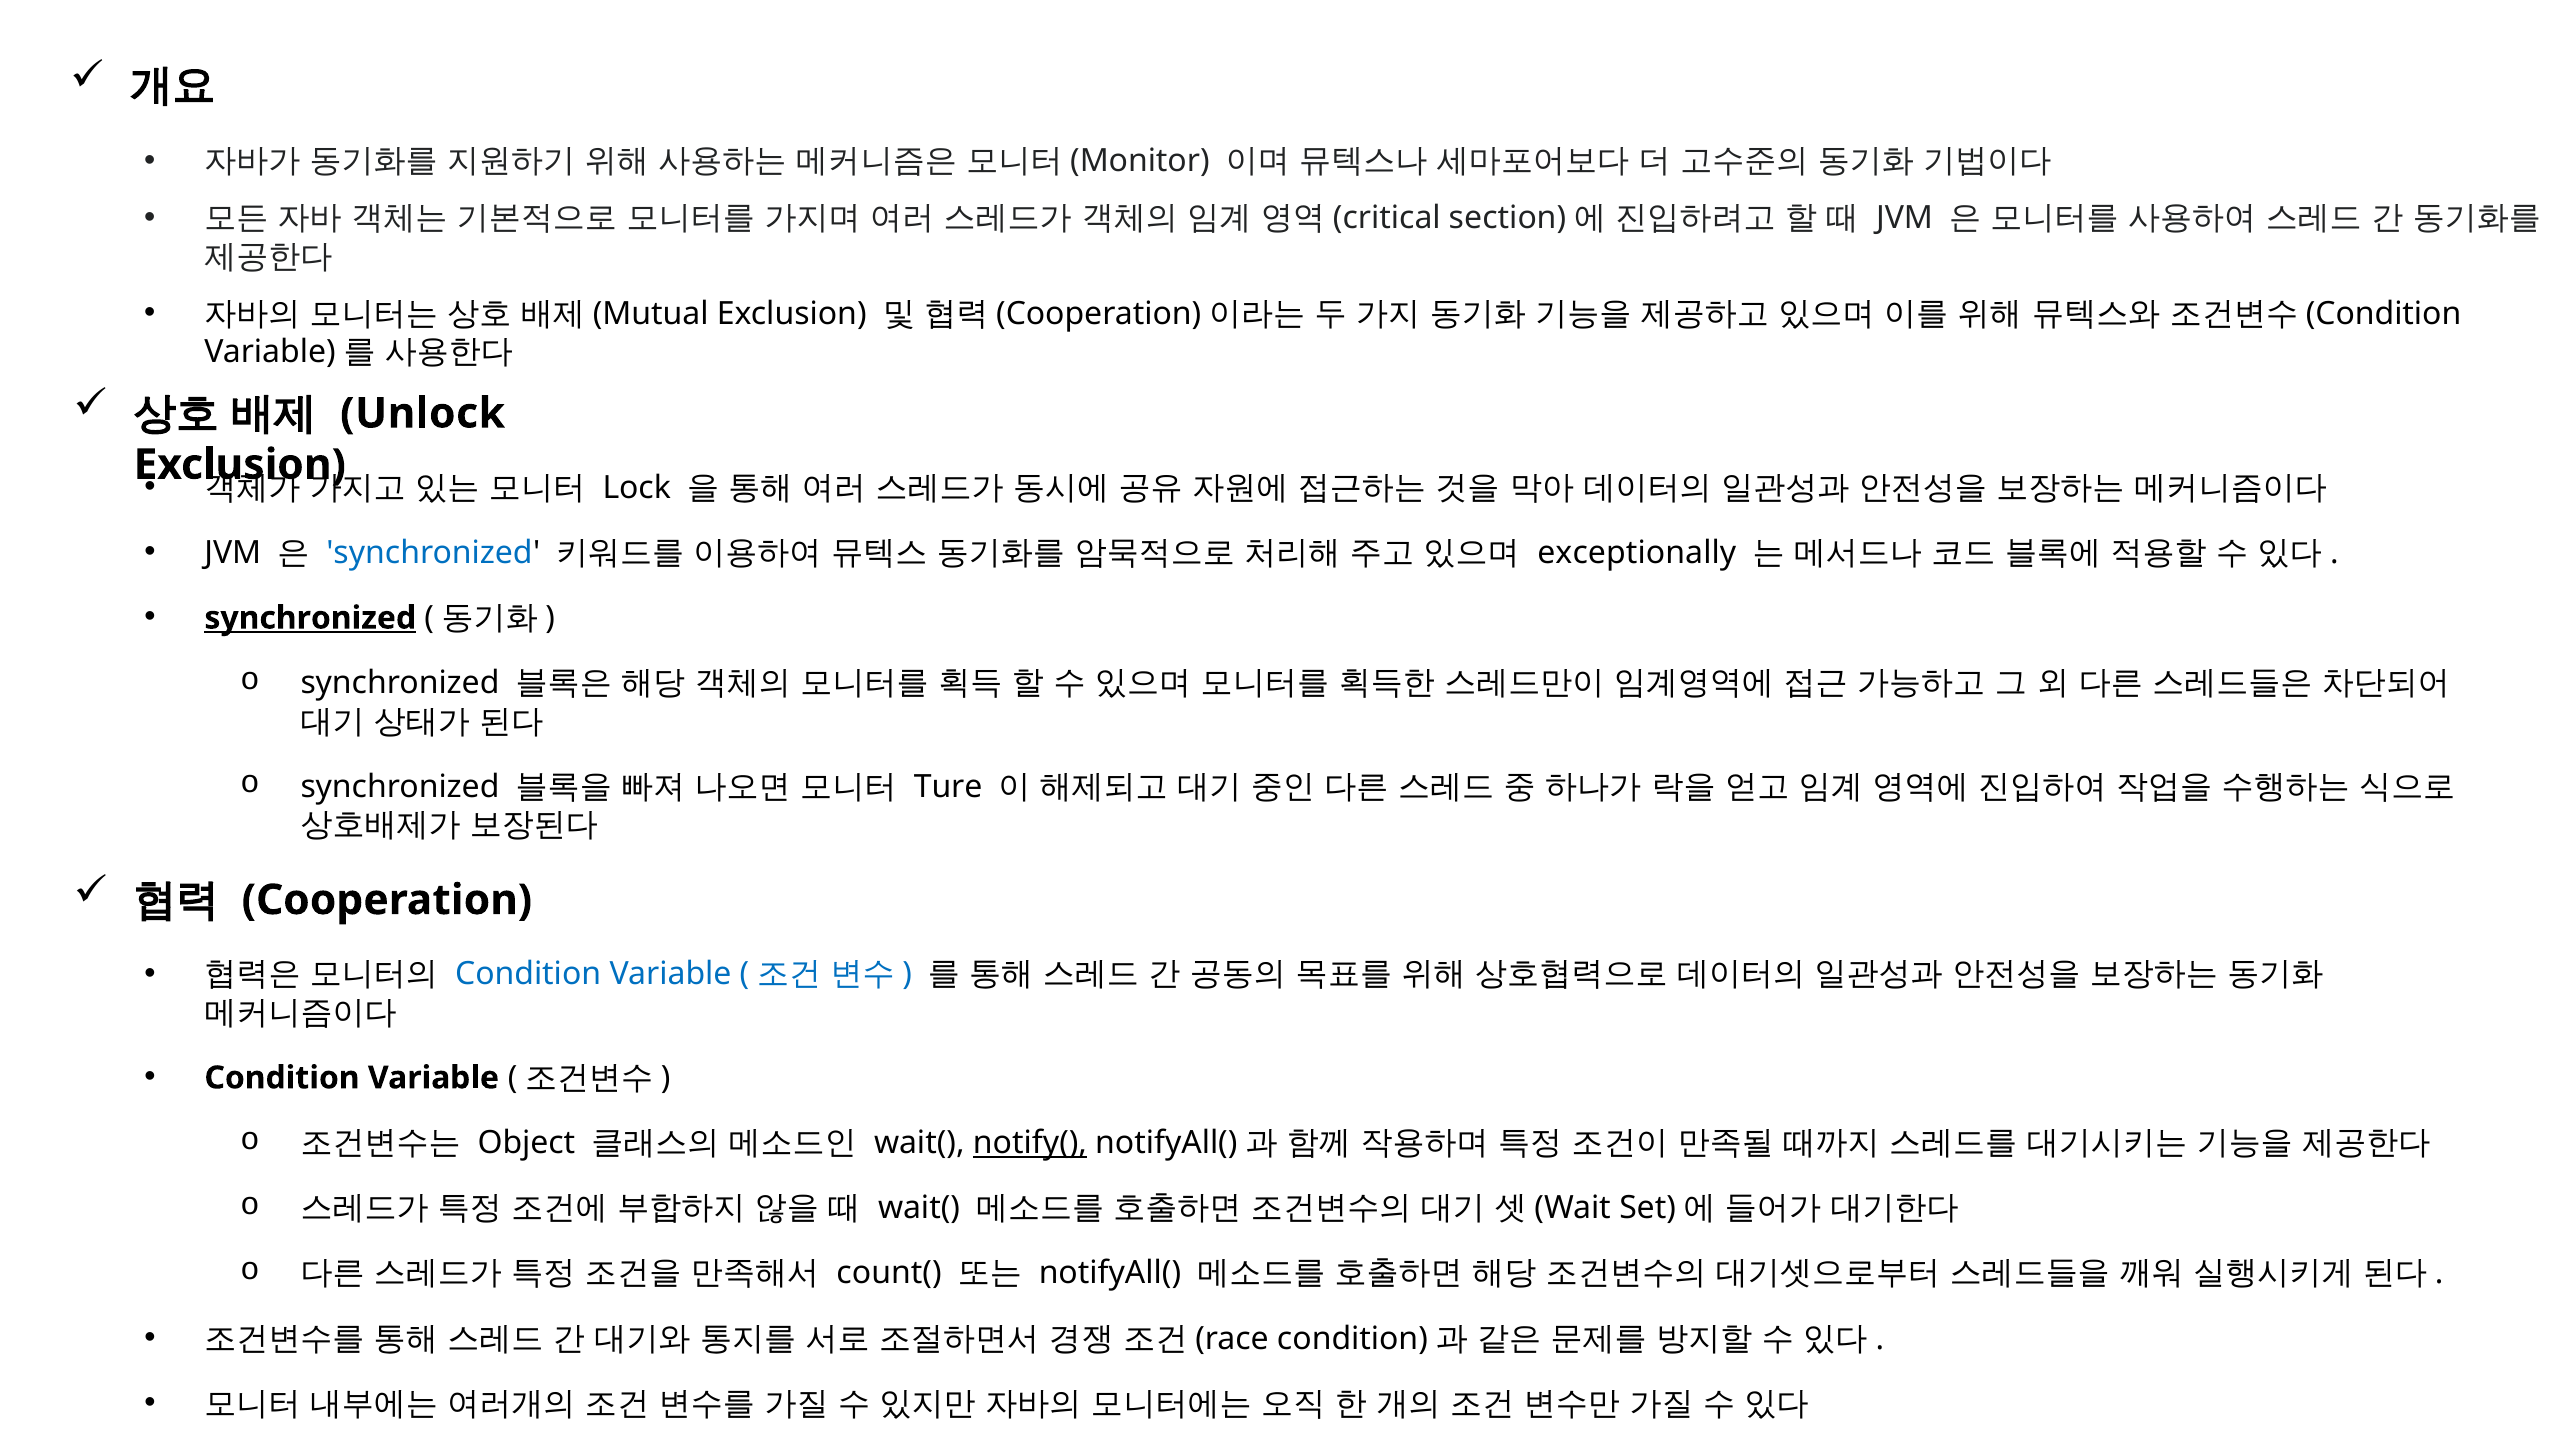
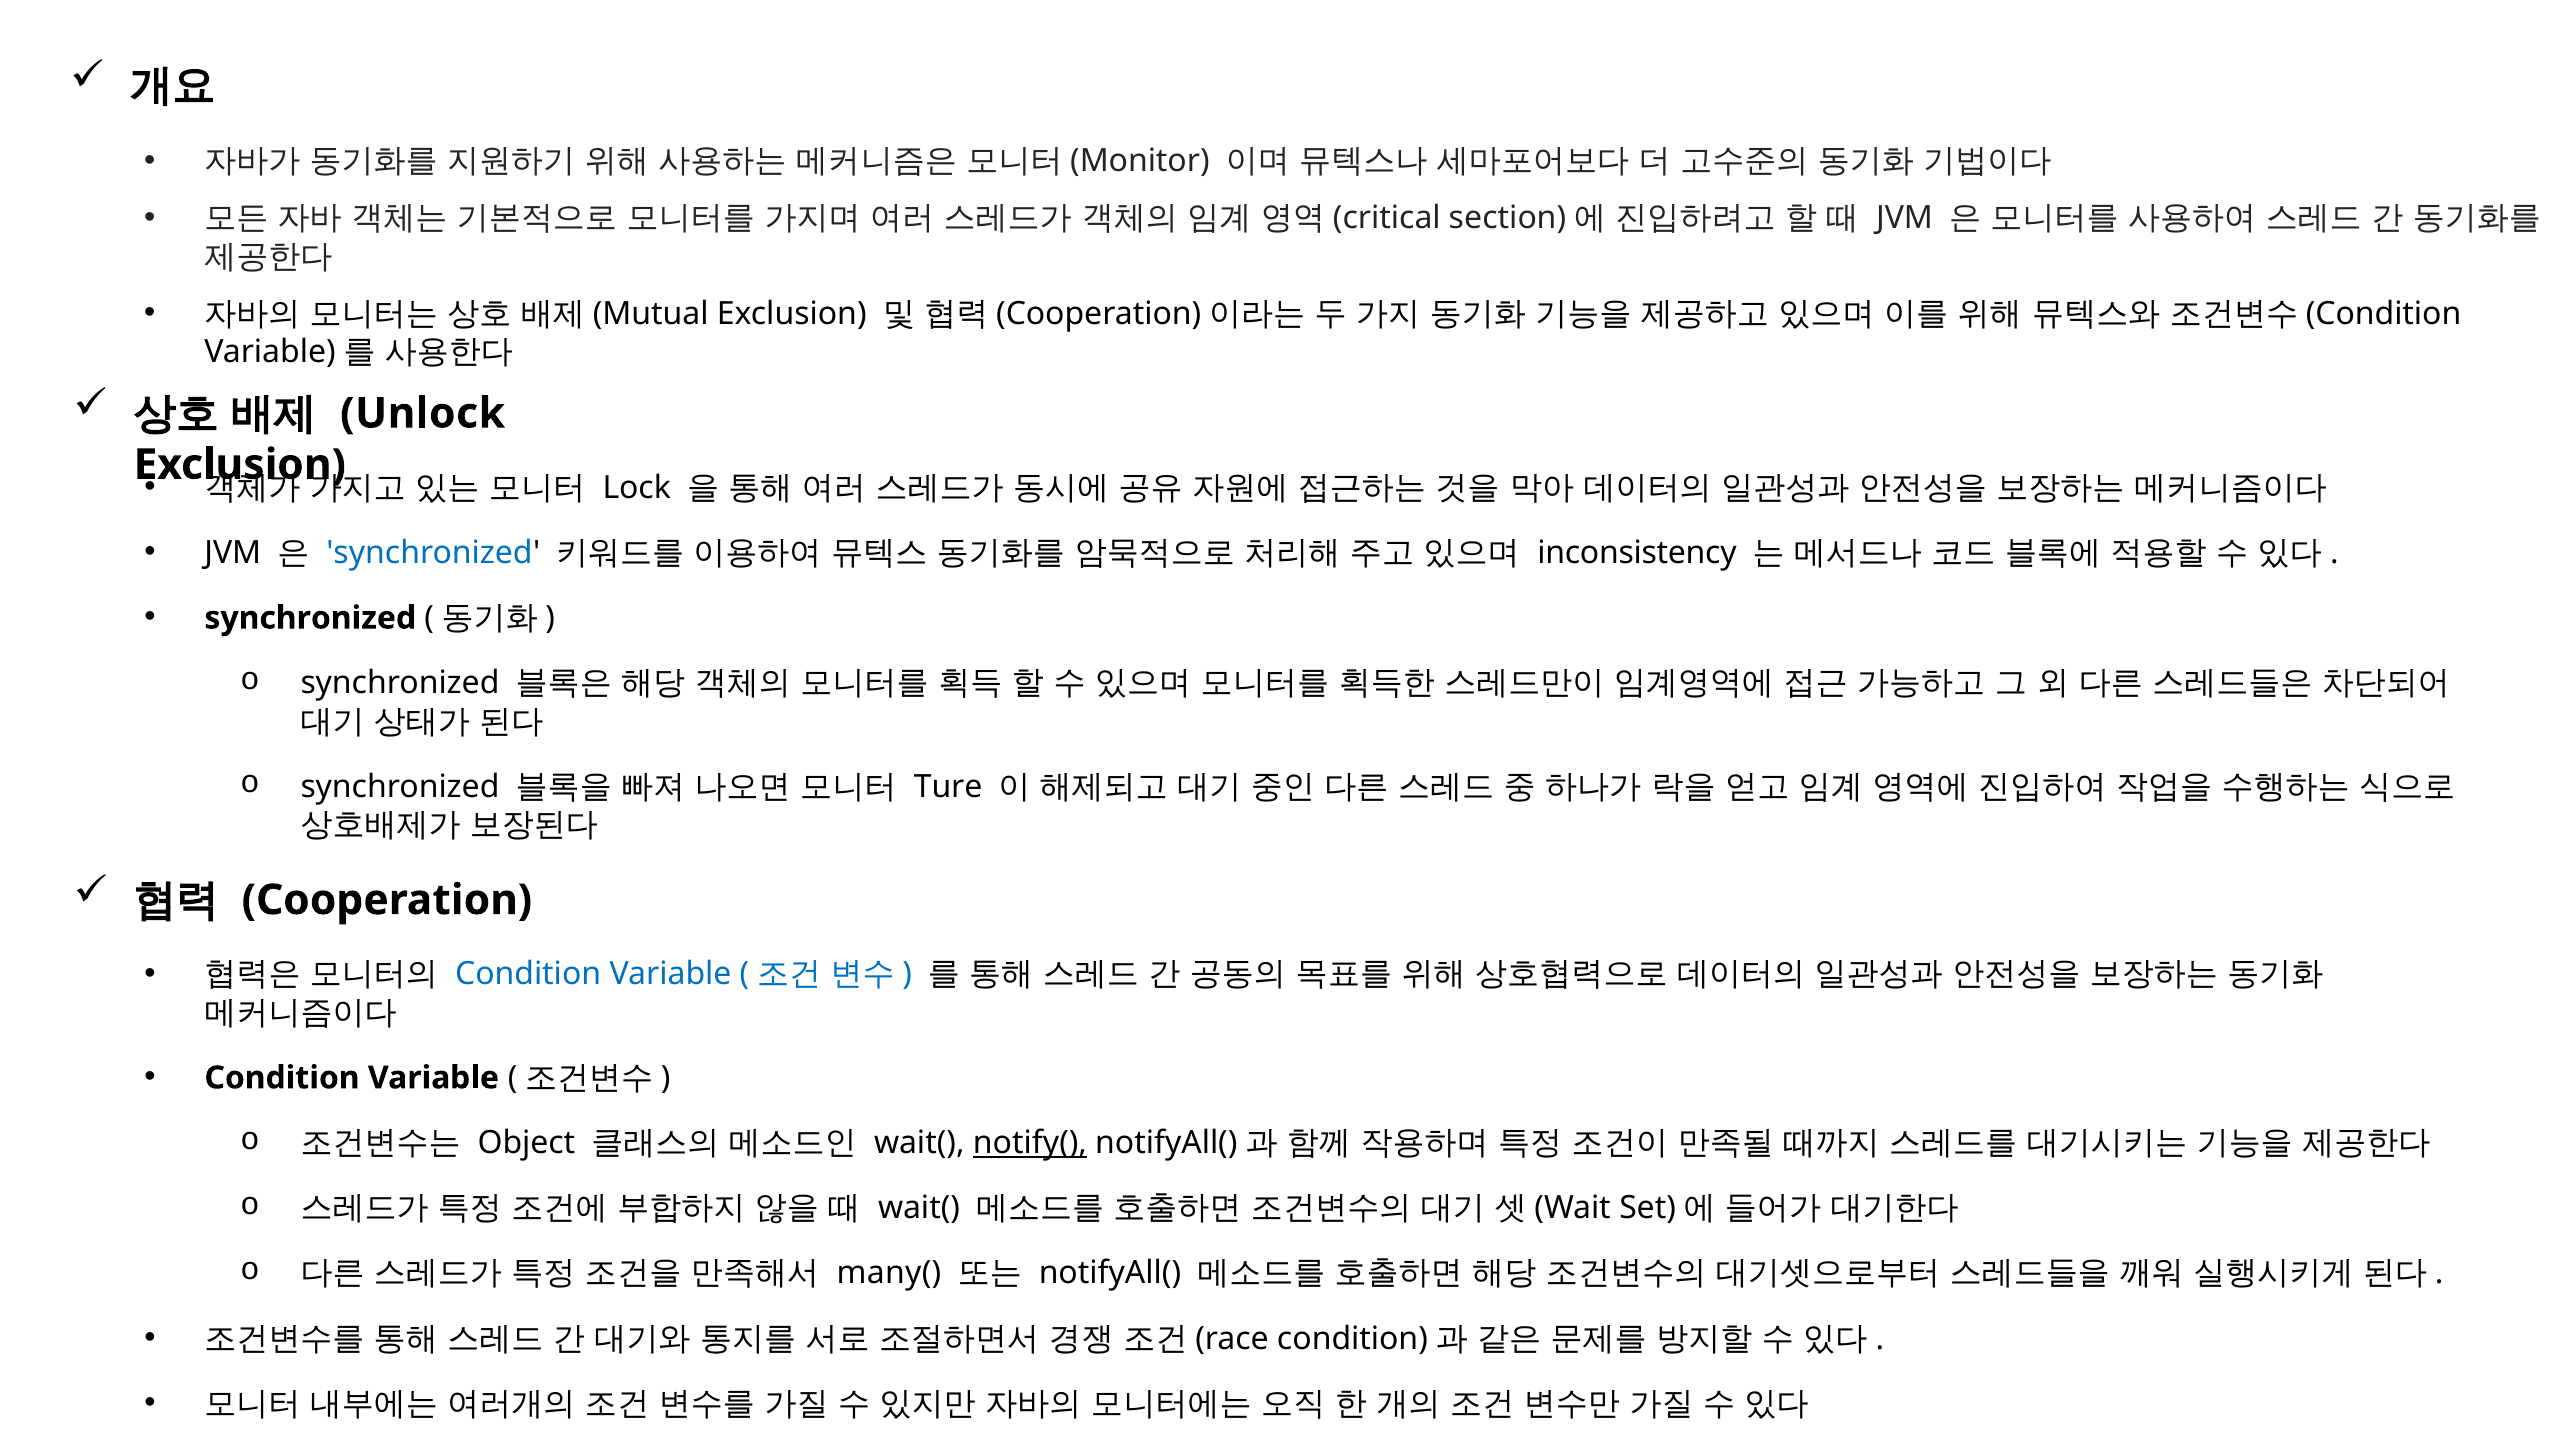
exceptionally: exceptionally -> inconsistency
synchronized at (310, 618) underline: present -> none
count(: count( -> many(
